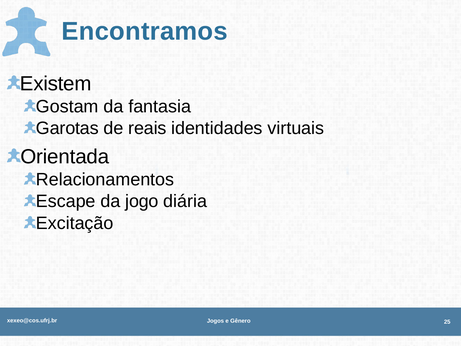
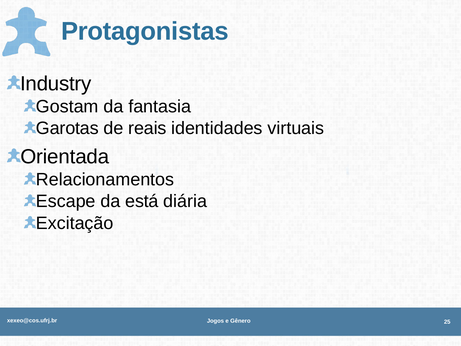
Encontramos: Encontramos -> Protagonistas
Existem: Existem -> Industry
jogo: jogo -> está
